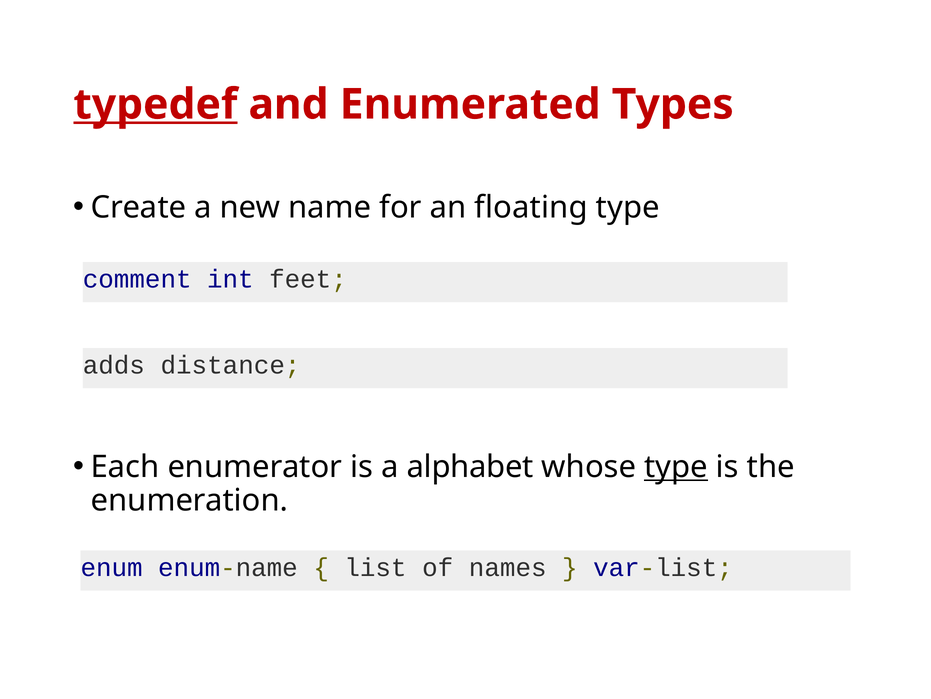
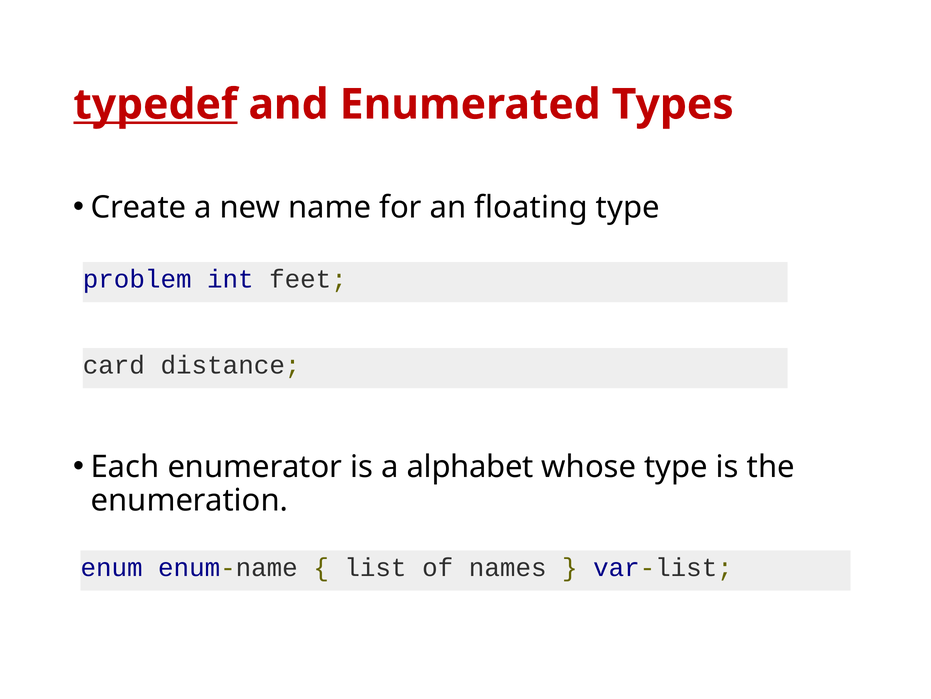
comment: comment -> problem
adds: adds -> card
type at (676, 466) underline: present -> none
